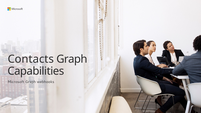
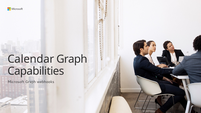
Contacts: Contacts -> Calendar
